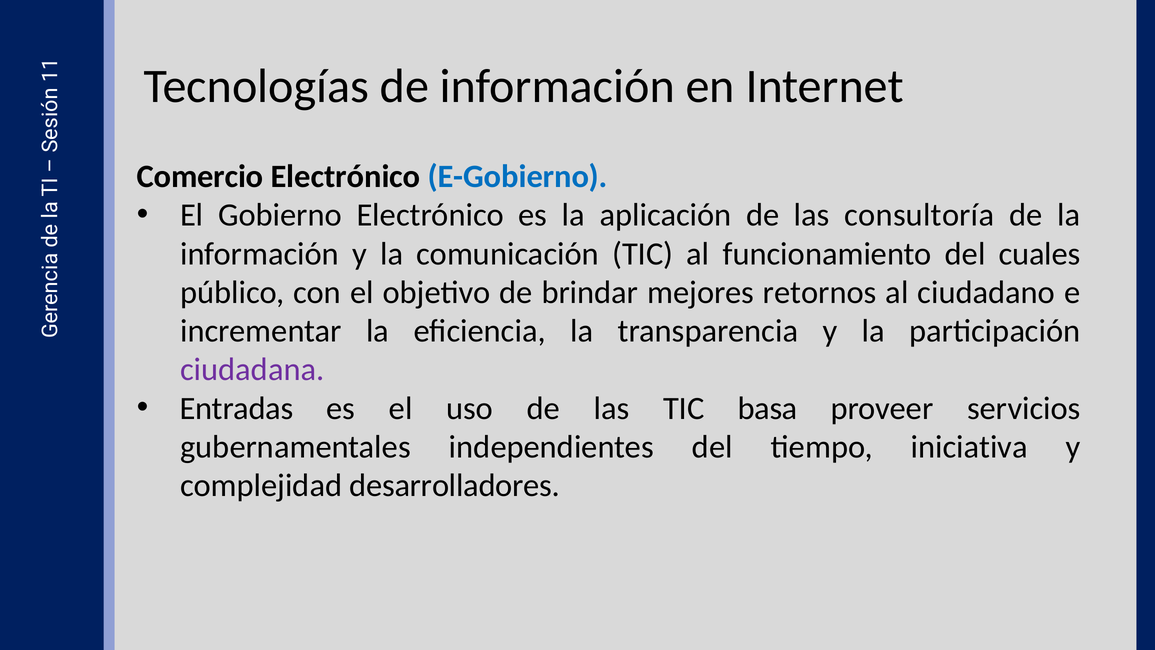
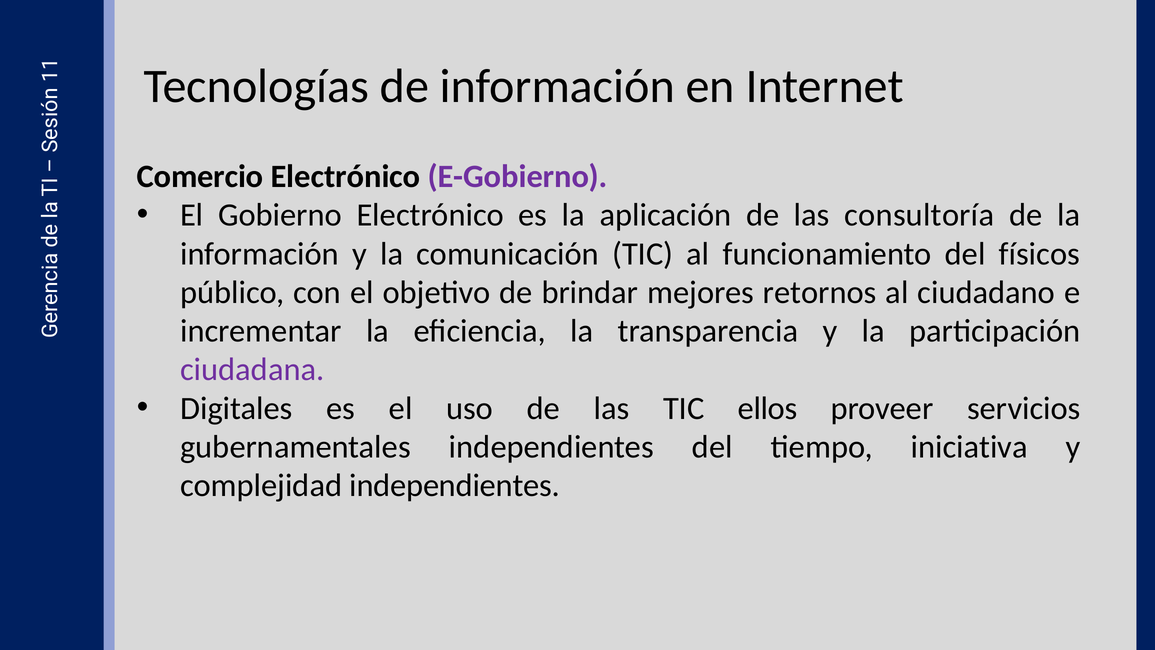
E-Gobierno colour: blue -> purple
cuales: cuales -> físicos
Entradas: Entradas -> Digitales
basa: basa -> ellos
complejidad desarrolladores: desarrolladores -> independientes
